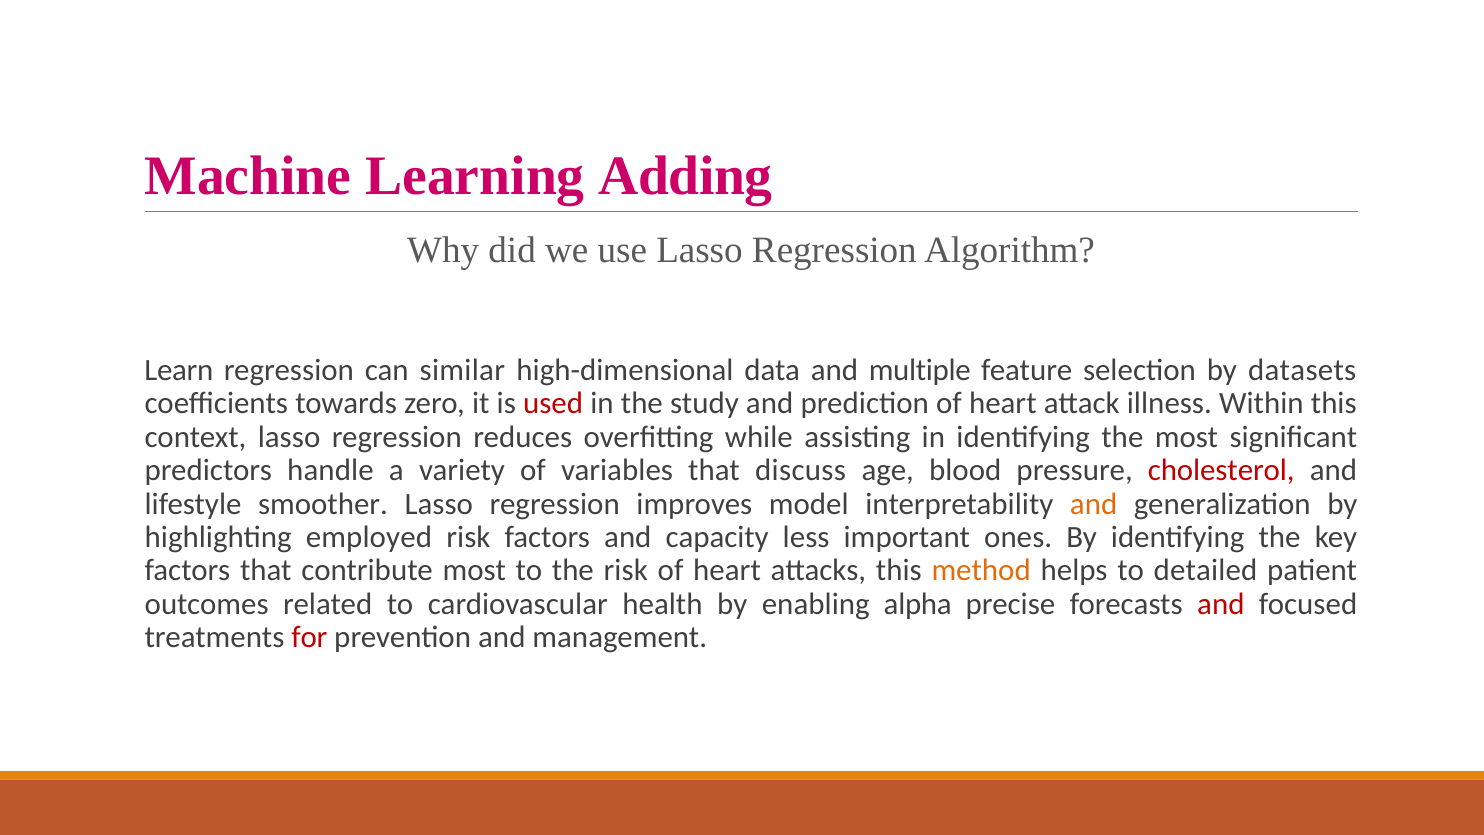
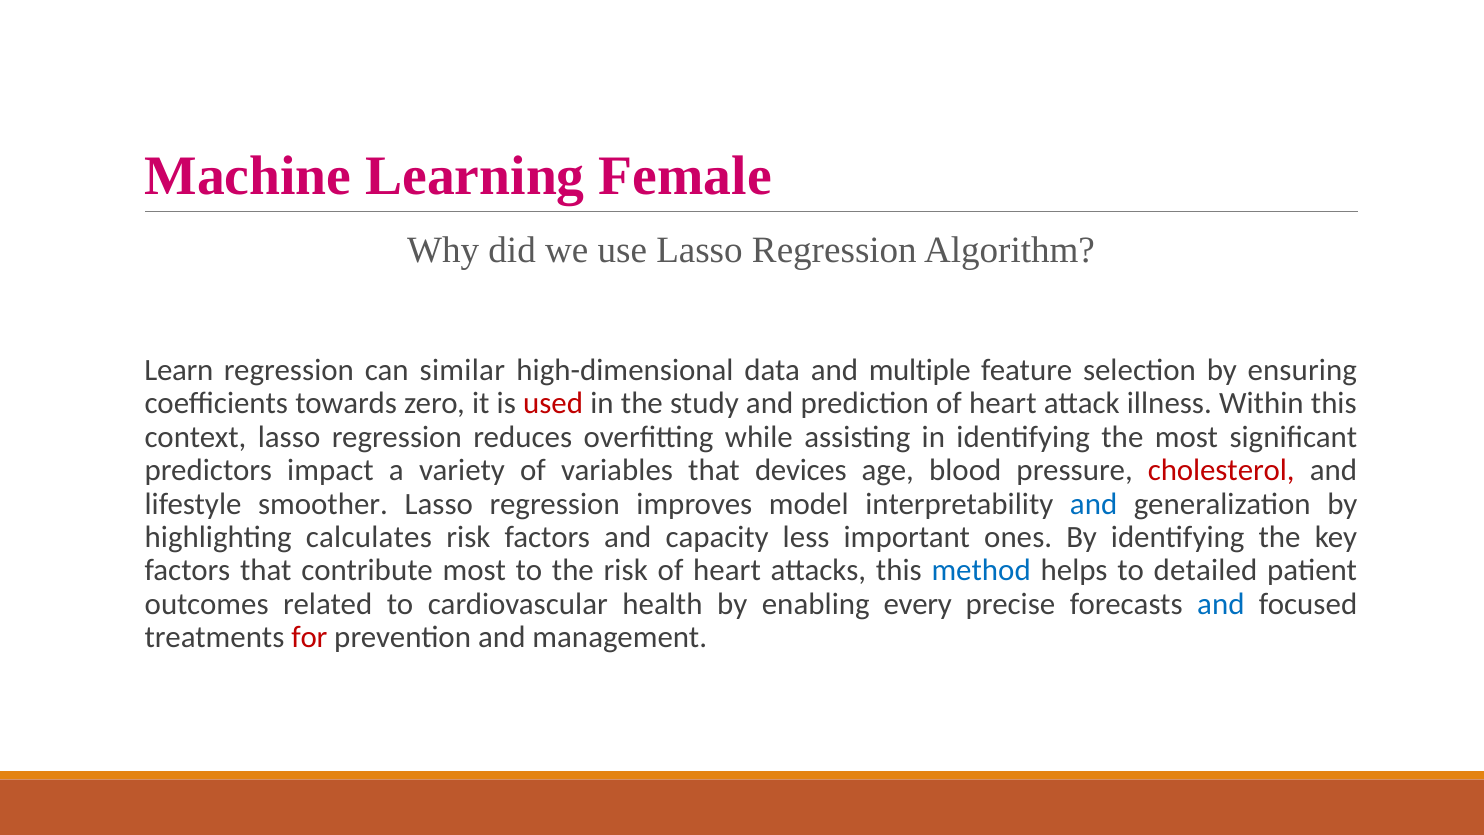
Adding: Adding -> Female
datasets: datasets -> ensuring
handle: handle -> impact
discuss: discuss -> devices
and at (1094, 504) colour: orange -> blue
employed: employed -> calculates
method colour: orange -> blue
alpha: alpha -> every
and at (1221, 604) colour: red -> blue
